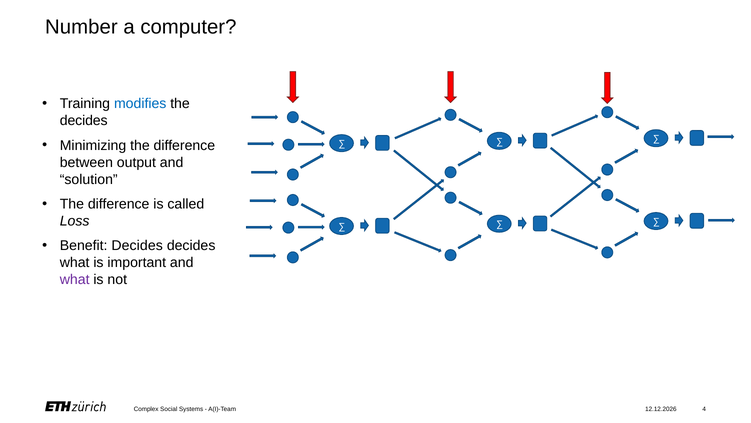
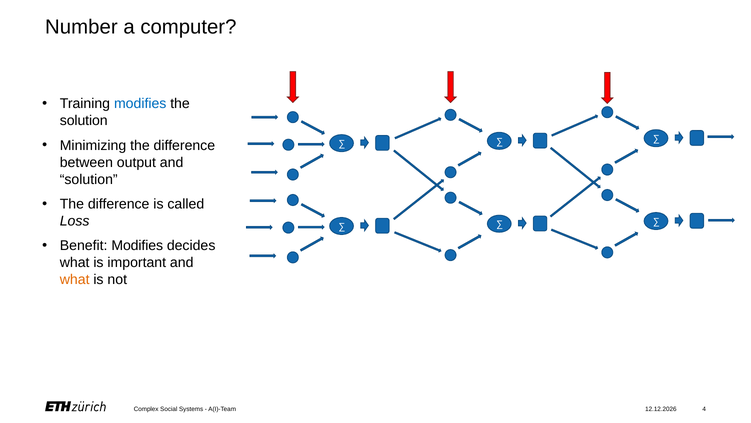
decides at (84, 121): decides -> solution
Benefit Decides: Decides -> Modifies
what at (75, 279) colour: purple -> orange
